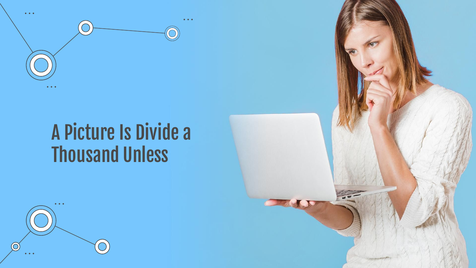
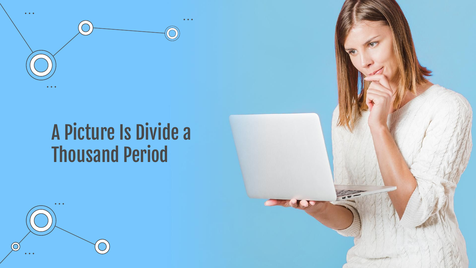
Unless: Unless -> Period
